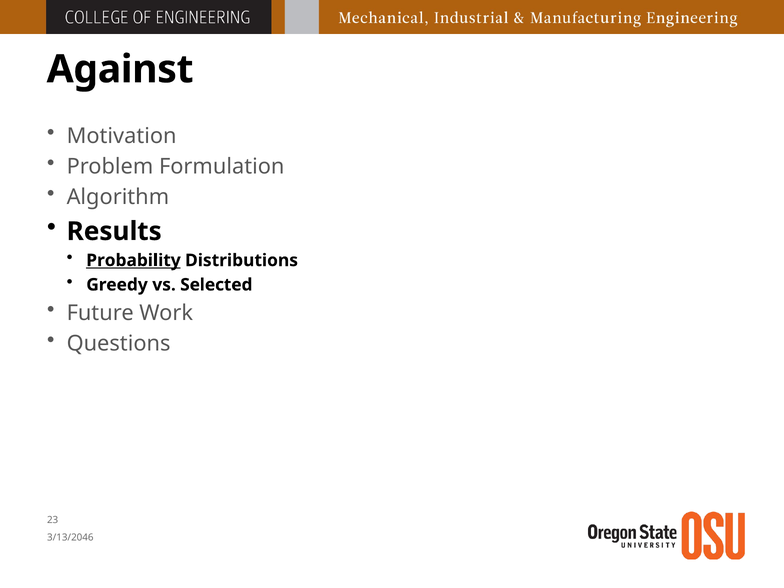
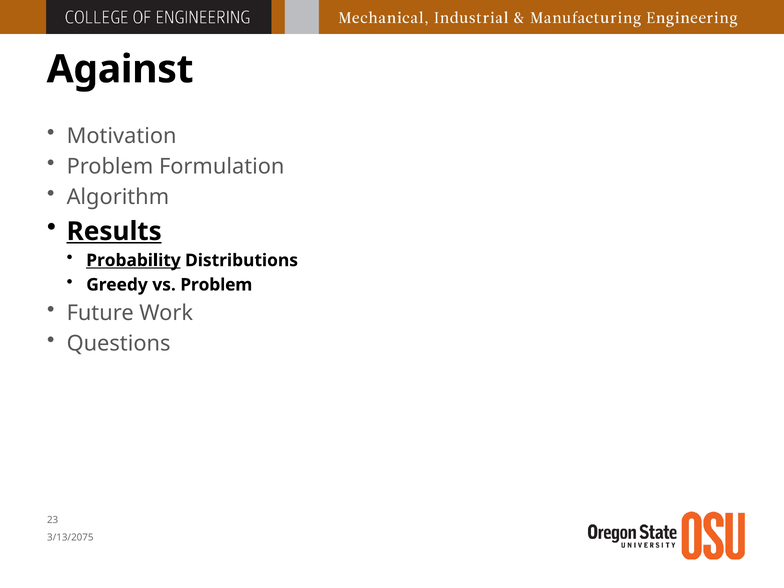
Results underline: none -> present
vs Selected: Selected -> Problem
3/13/2046: 3/13/2046 -> 3/13/2075
